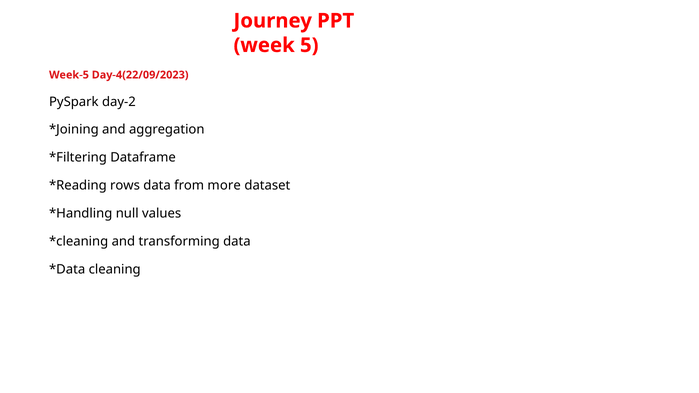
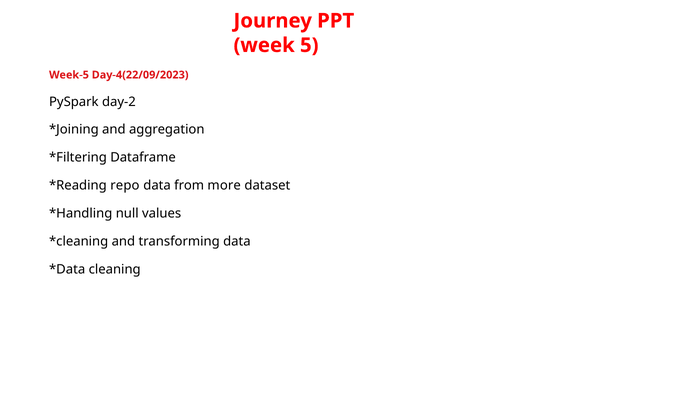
rows: rows -> repo
